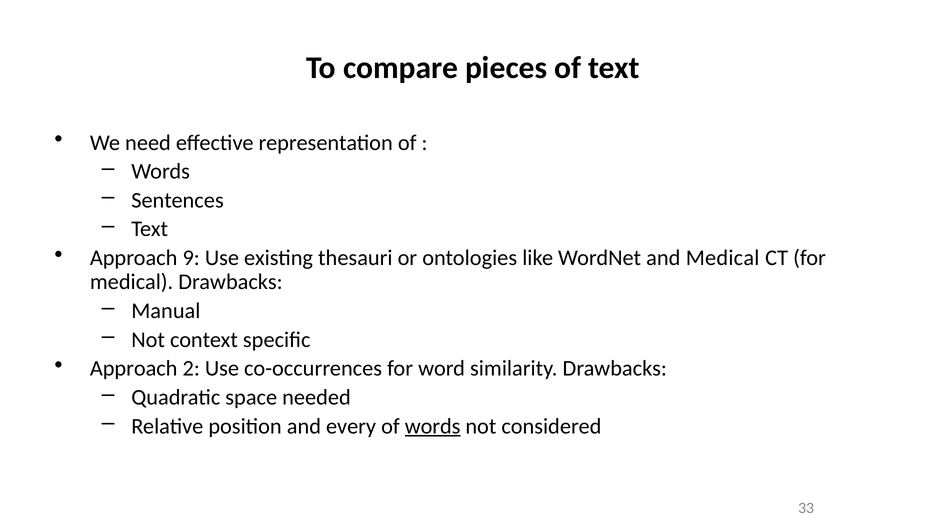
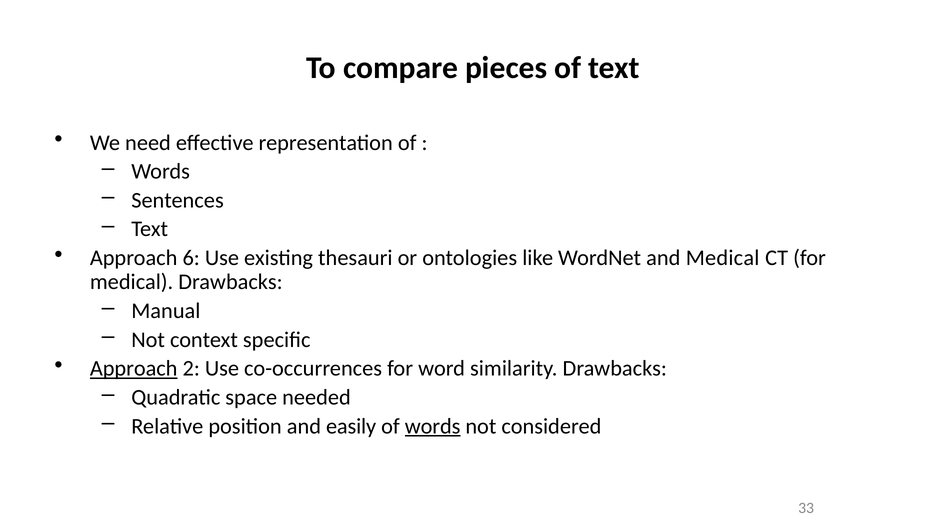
9: 9 -> 6
Approach at (134, 369) underline: none -> present
every: every -> easily
